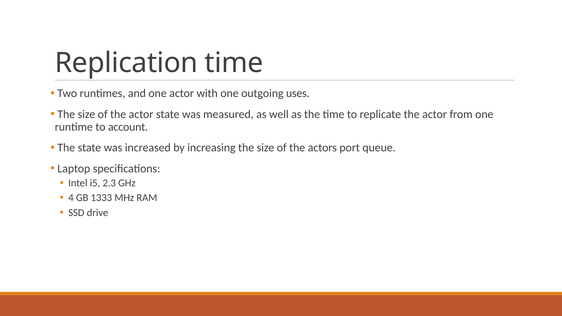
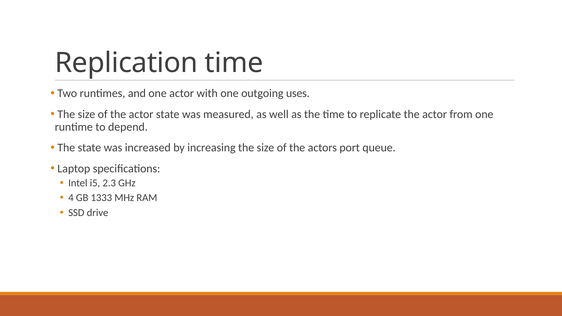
account: account -> depend
